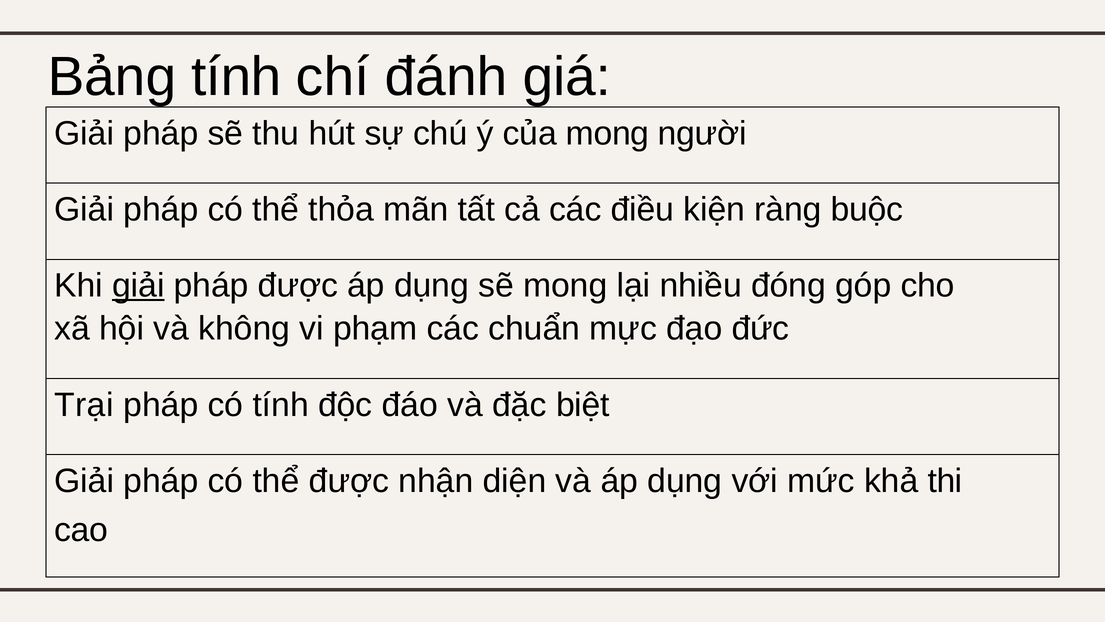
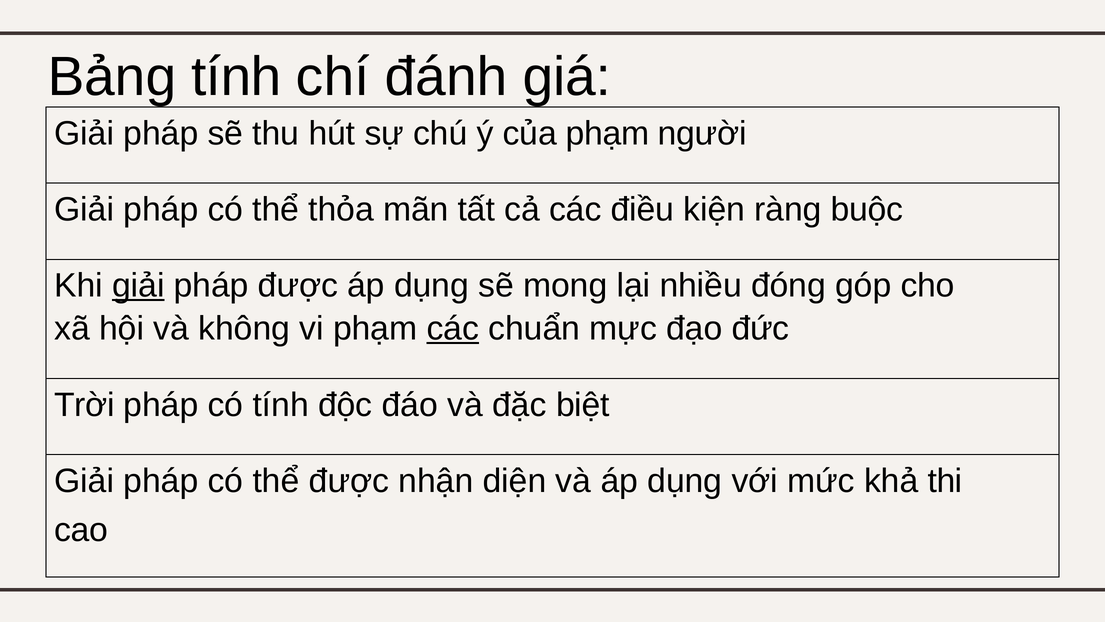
của mong: mong -> phạm
các at (453, 328) underline: none -> present
Trại: Trại -> Trời
